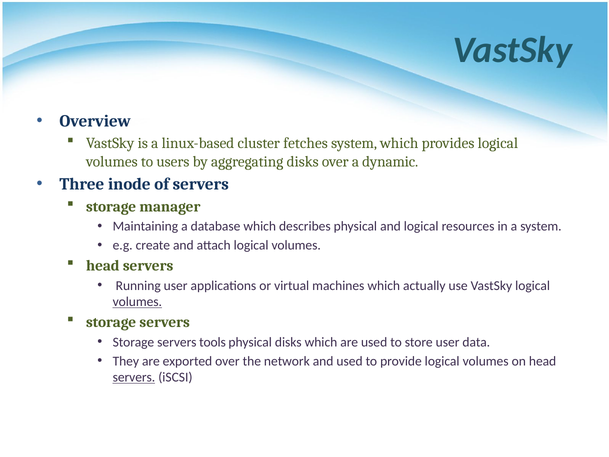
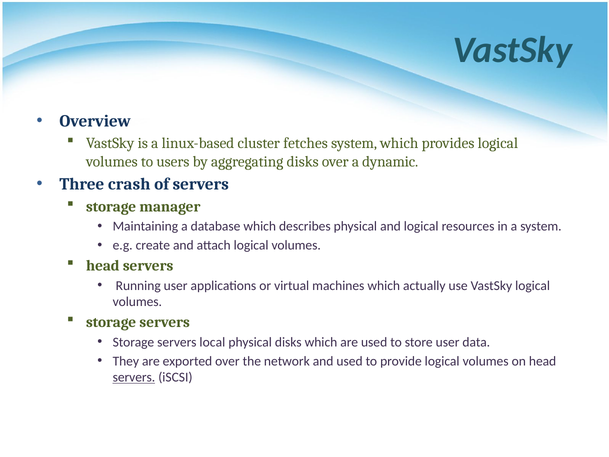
inode: inode -> crash
volumes at (137, 302) underline: present -> none
tools: tools -> local
